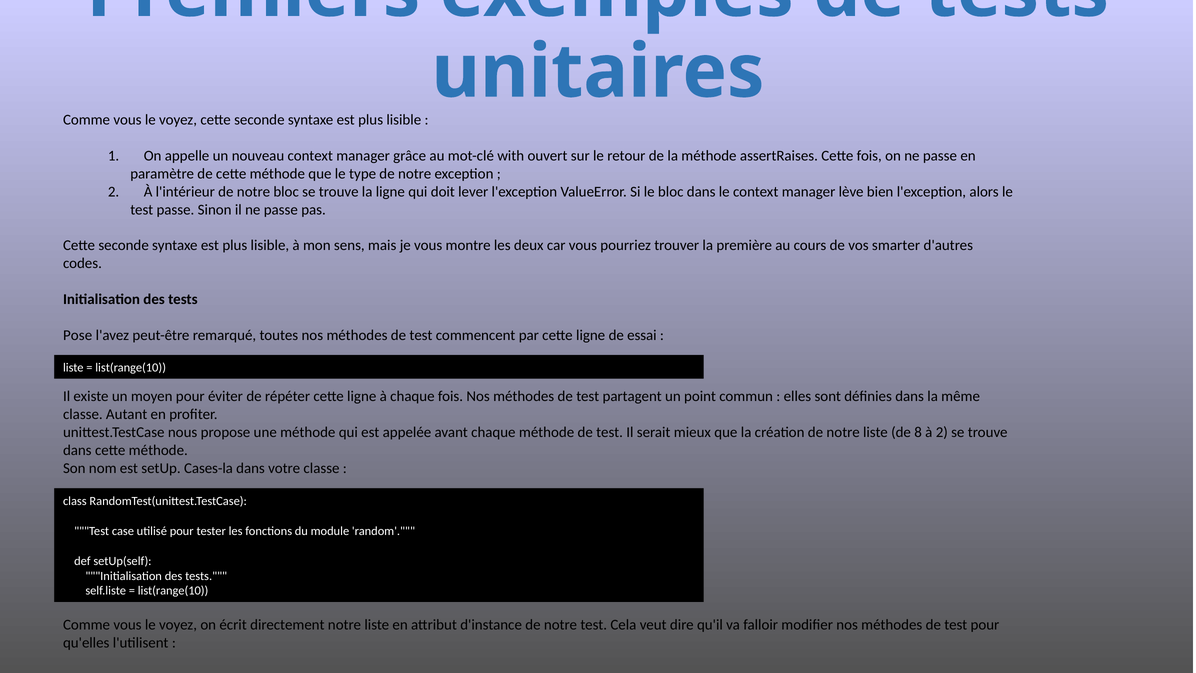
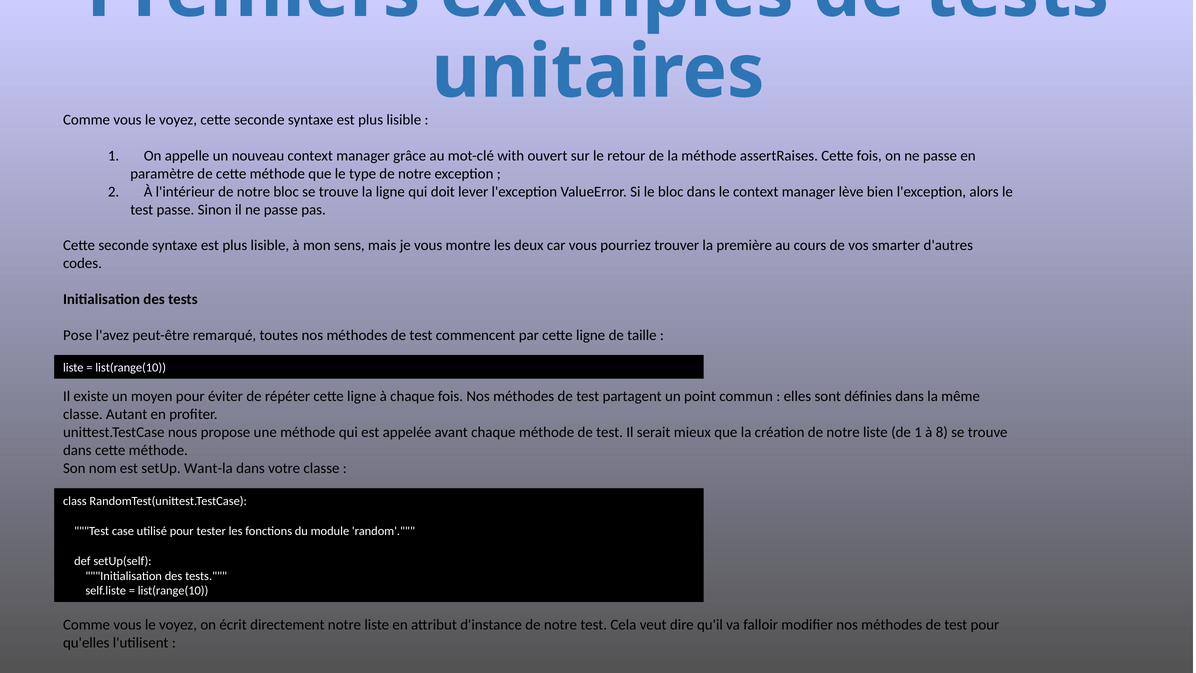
essai: essai -> taille
de 8: 8 -> 1
à 2: 2 -> 8
Cases-la: Cases-la -> Want-la
